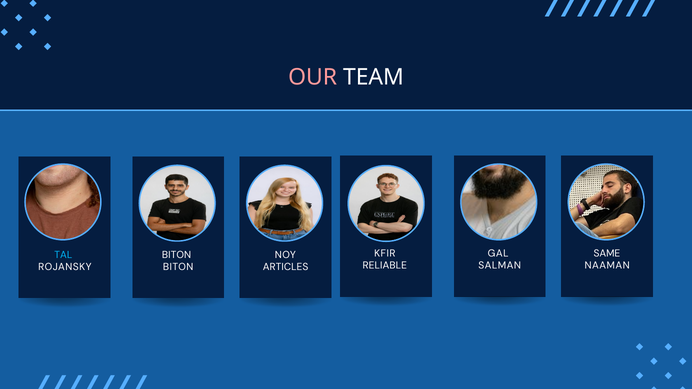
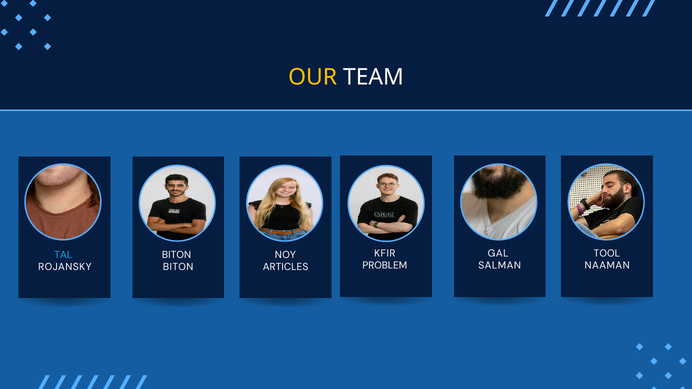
OUR colour: pink -> yellow
SAME: SAME -> TOOL
RELIABLE: RELIABLE -> PROBLEM
